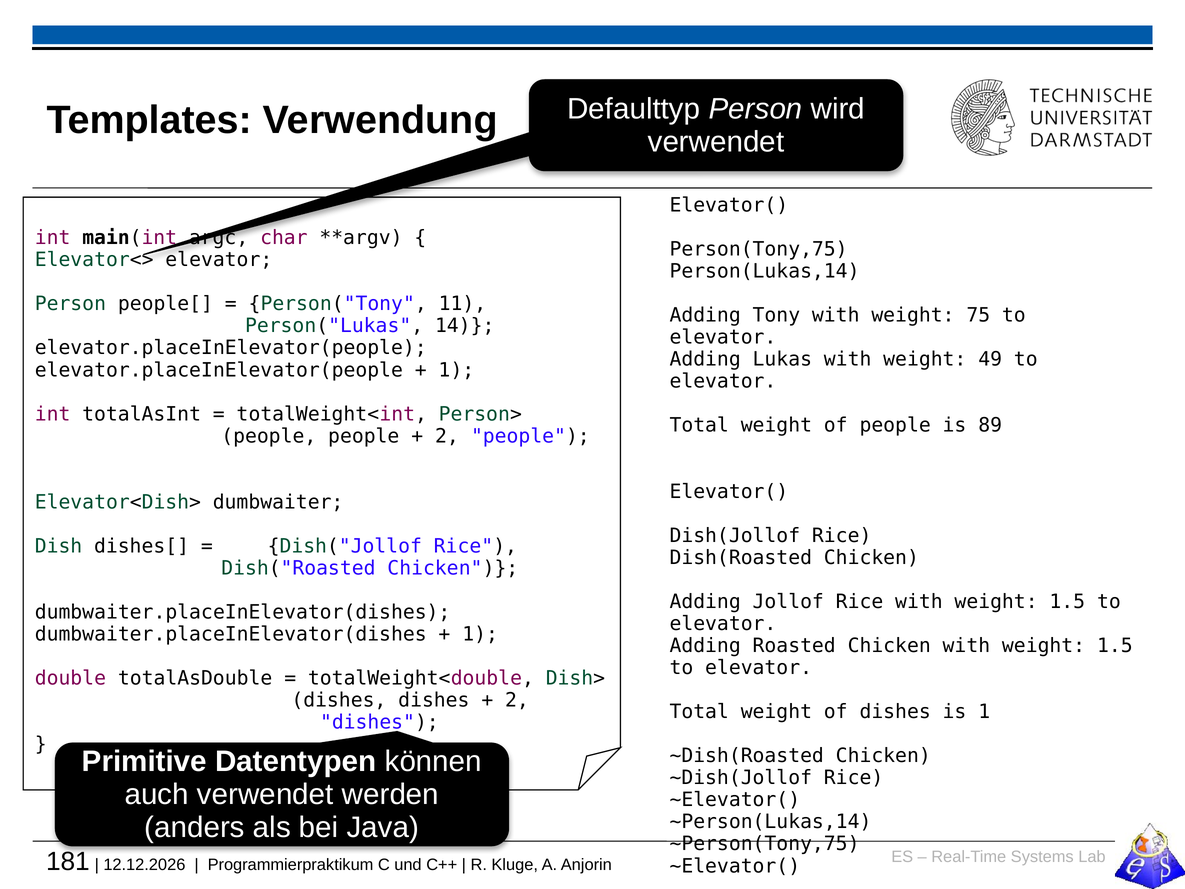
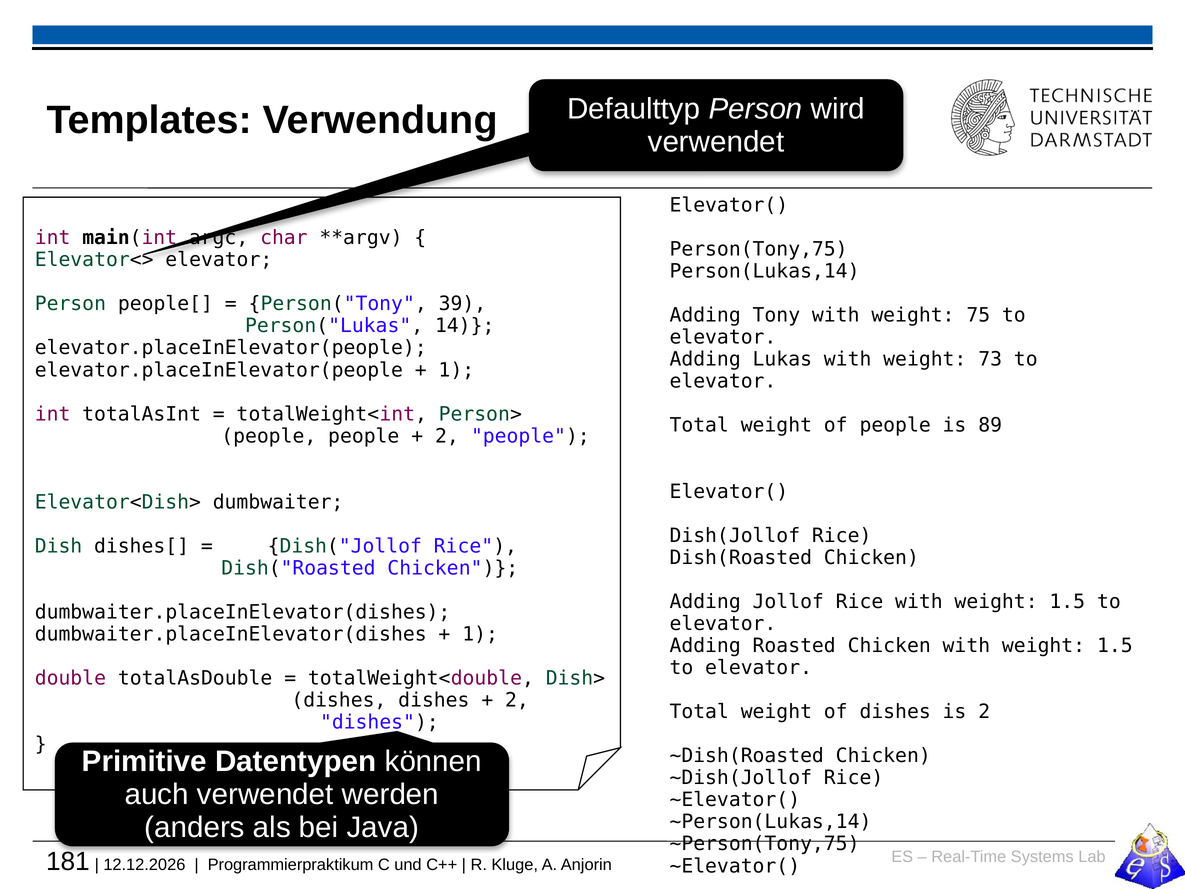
11: 11 -> 39
49: 49 -> 73
is 1: 1 -> 2
